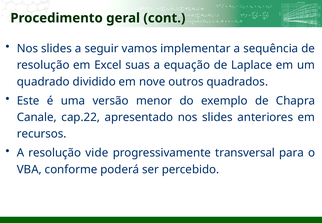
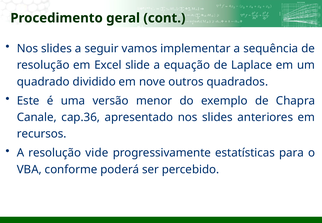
suas: suas -> slide
cap.22: cap.22 -> cap.36
transversal: transversal -> estatísticas
